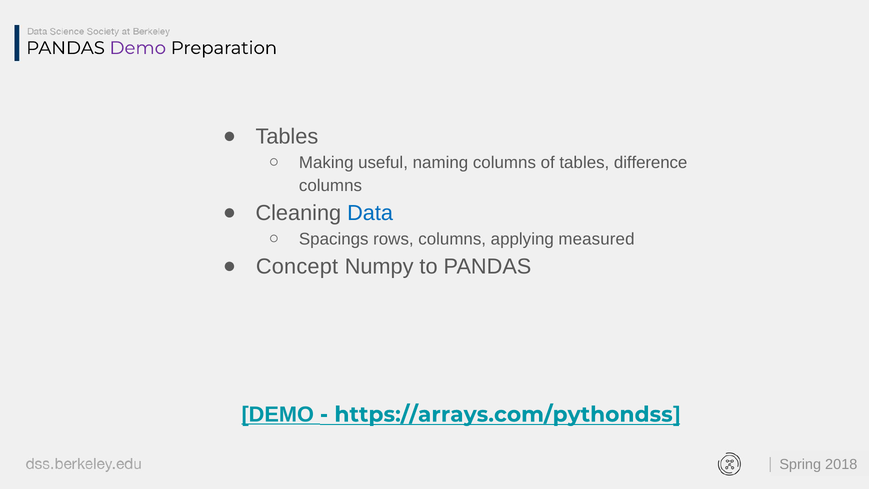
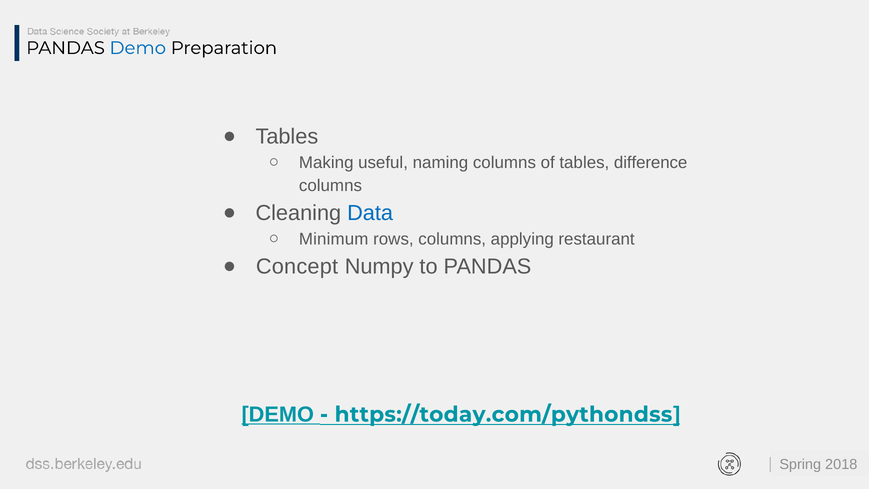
Demo at (138, 48) colour: purple -> blue
Spacings: Spacings -> Minimum
measured: measured -> restaurant
https://arrays.com/pythondss: https://arrays.com/pythondss -> https://today.com/pythondss
